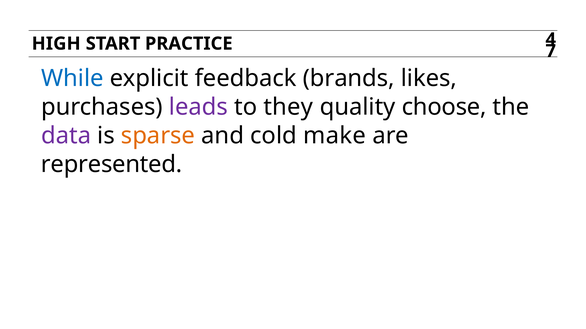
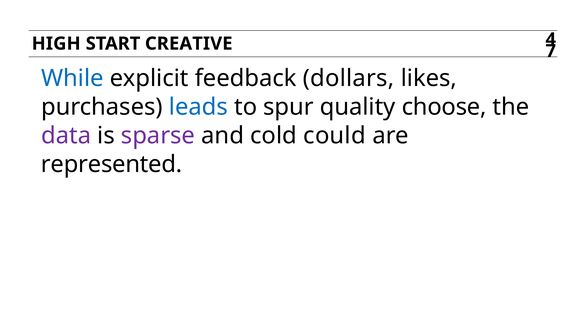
PRACTICE: PRACTICE -> CREATIVE
brands: brands -> dollars
leads colour: purple -> blue
they: they -> spur
sparse colour: orange -> purple
make: make -> could
